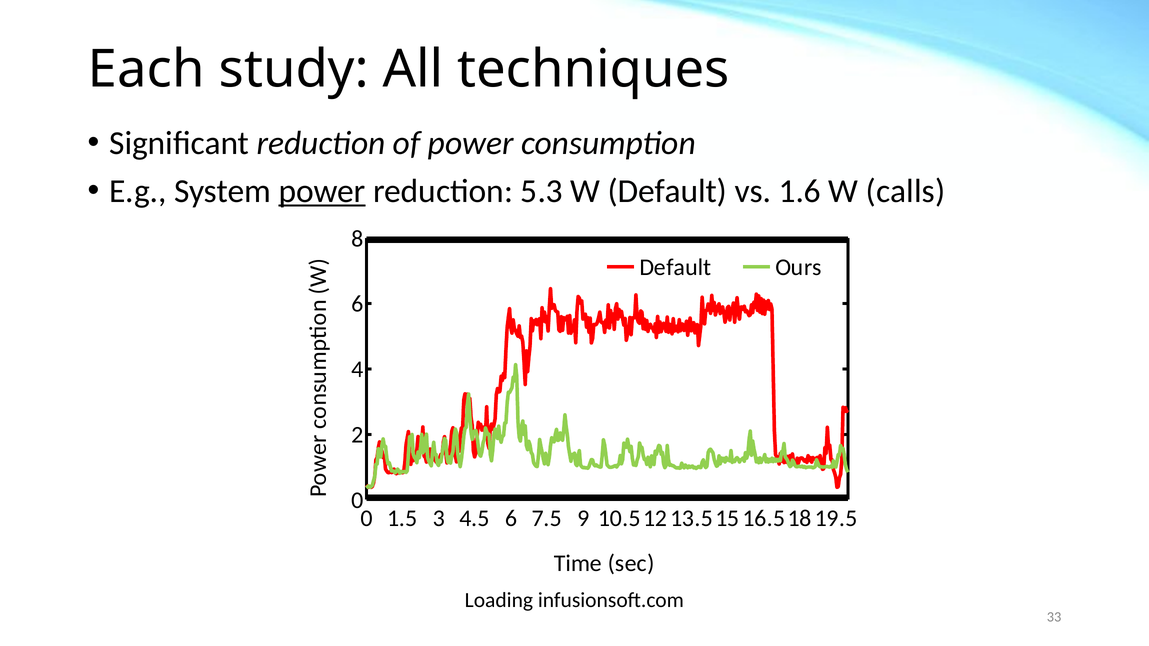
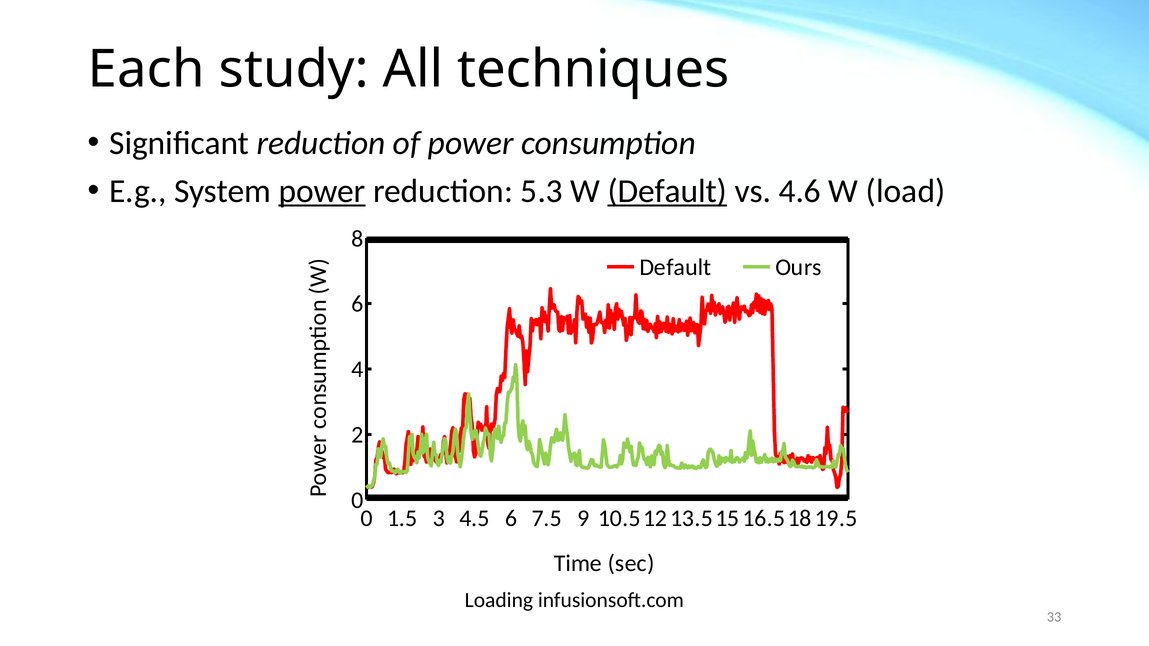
Default at (667, 191) underline: none -> present
1.6: 1.6 -> 4.6
calls: calls -> load
